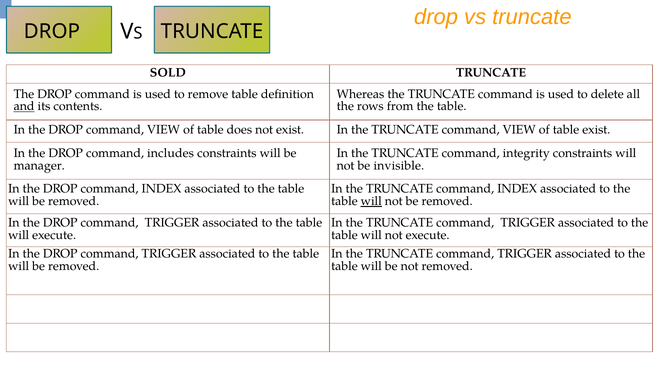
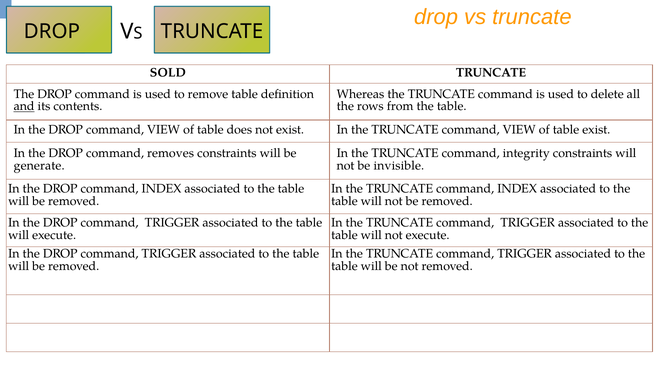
includes: includes -> removes
manager: manager -> generate
will at (371, 201) underline: present -> none
